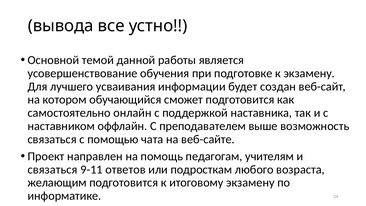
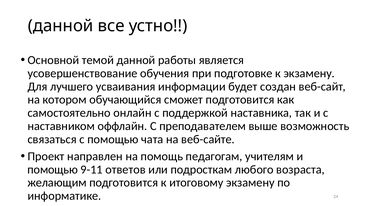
вывода at (61, 26): вывода -> данной
связаться at (53, 169): связаться -> помощью
